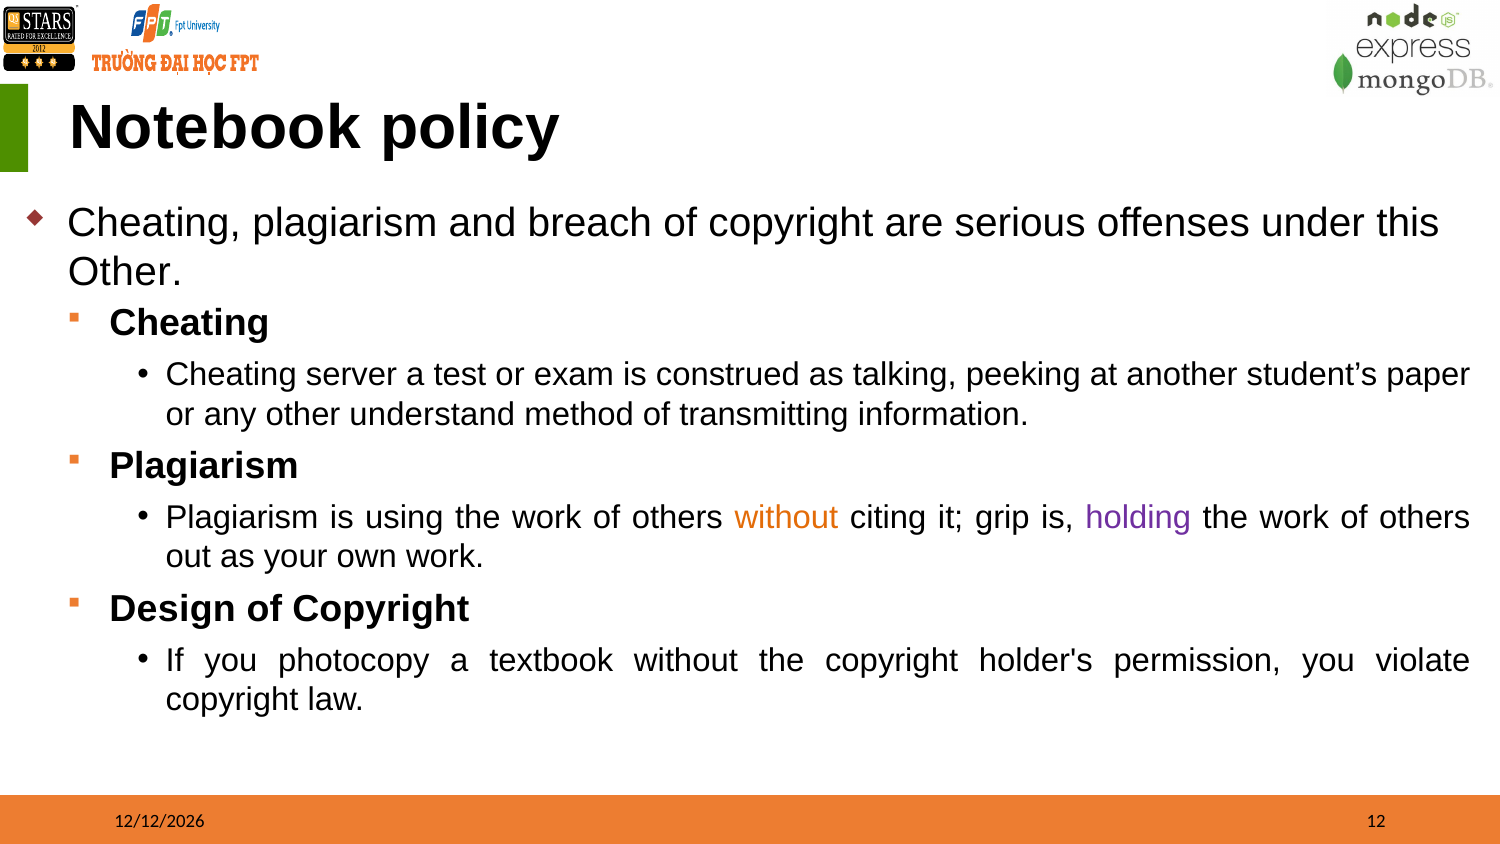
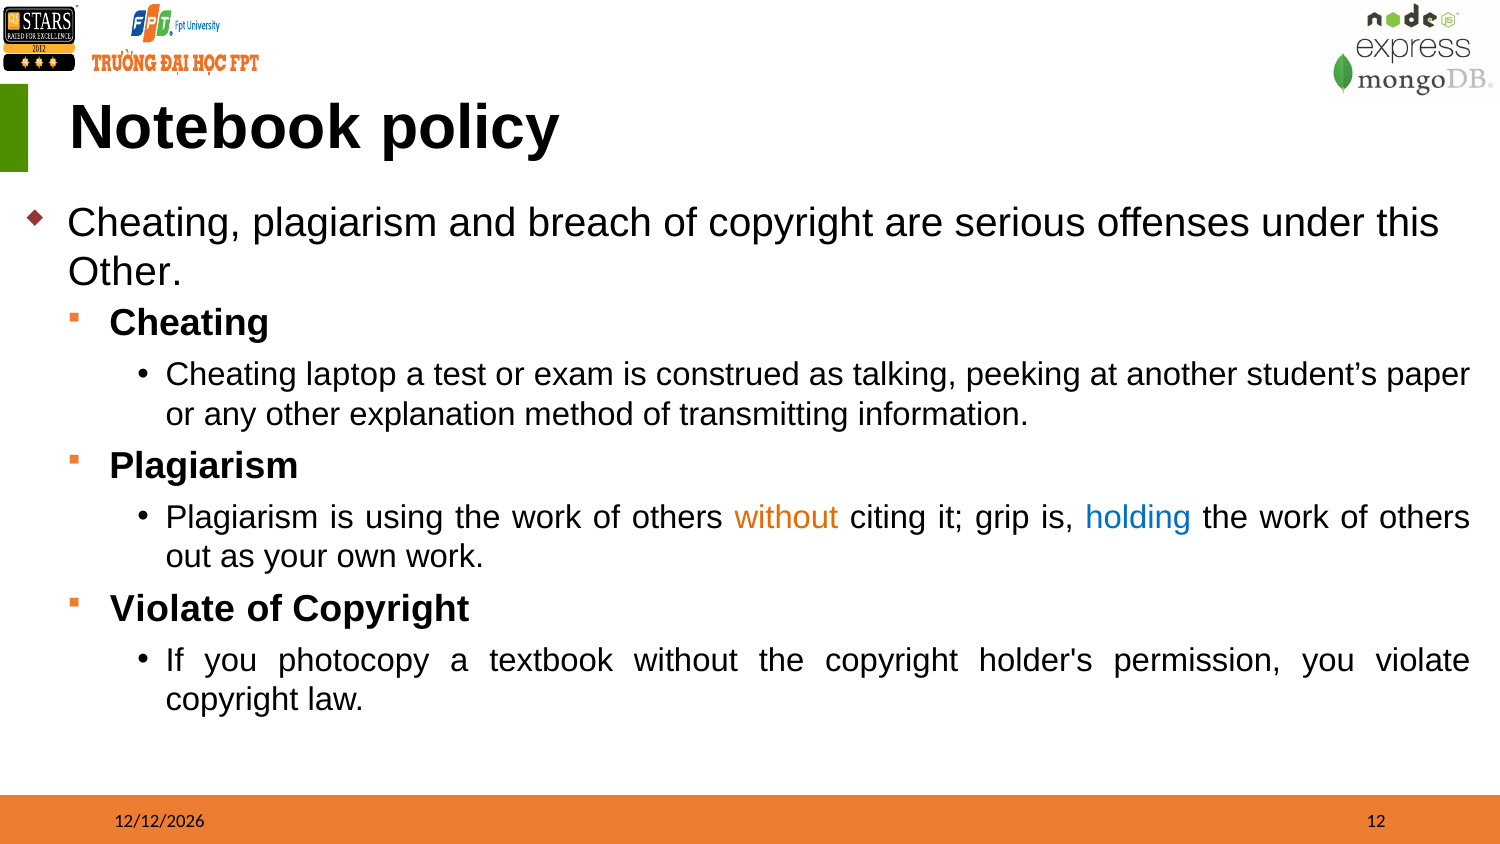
server: server -> laptop
understand: understand -> explanation
holding colour: purple -> blue
Design at (173, 609): Design -> Violate
